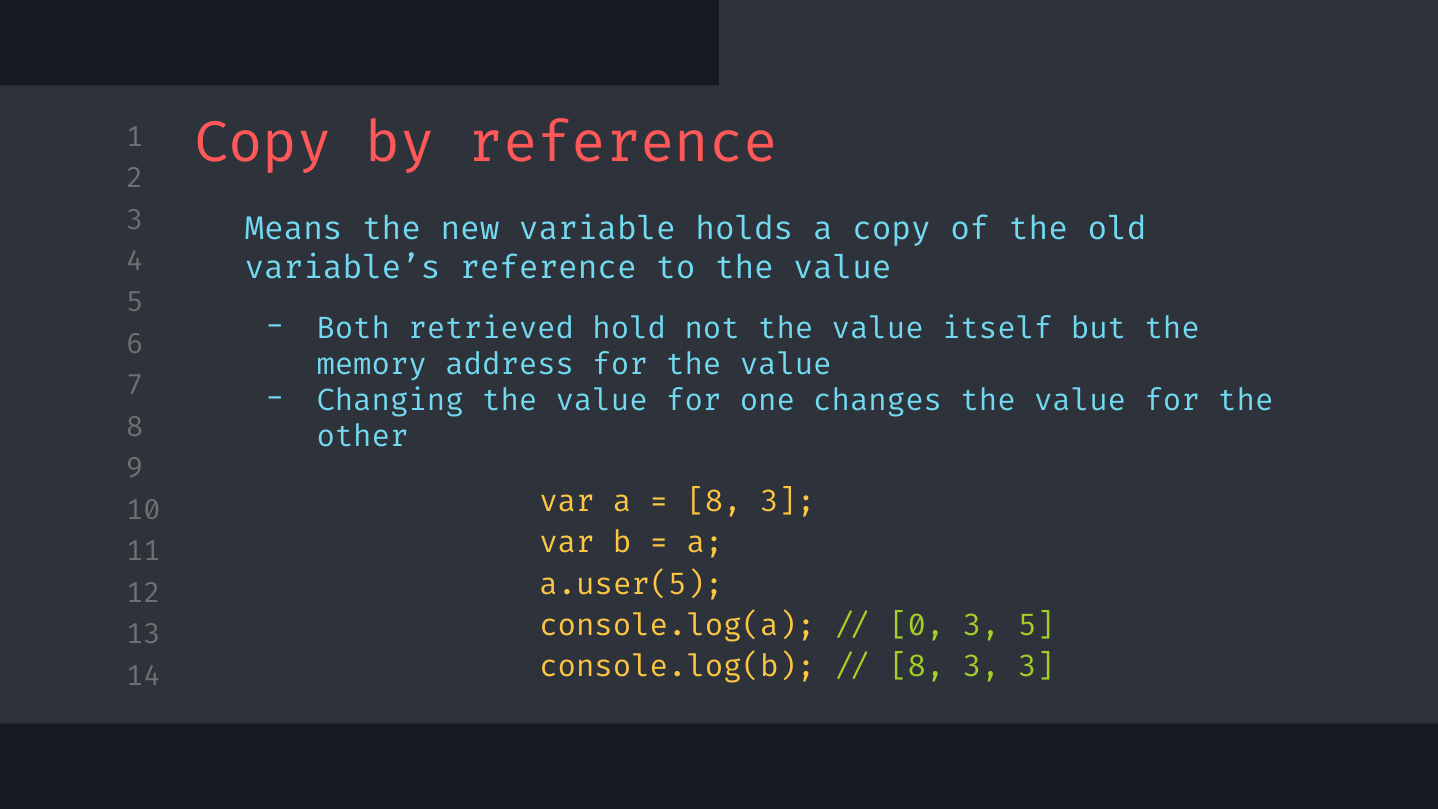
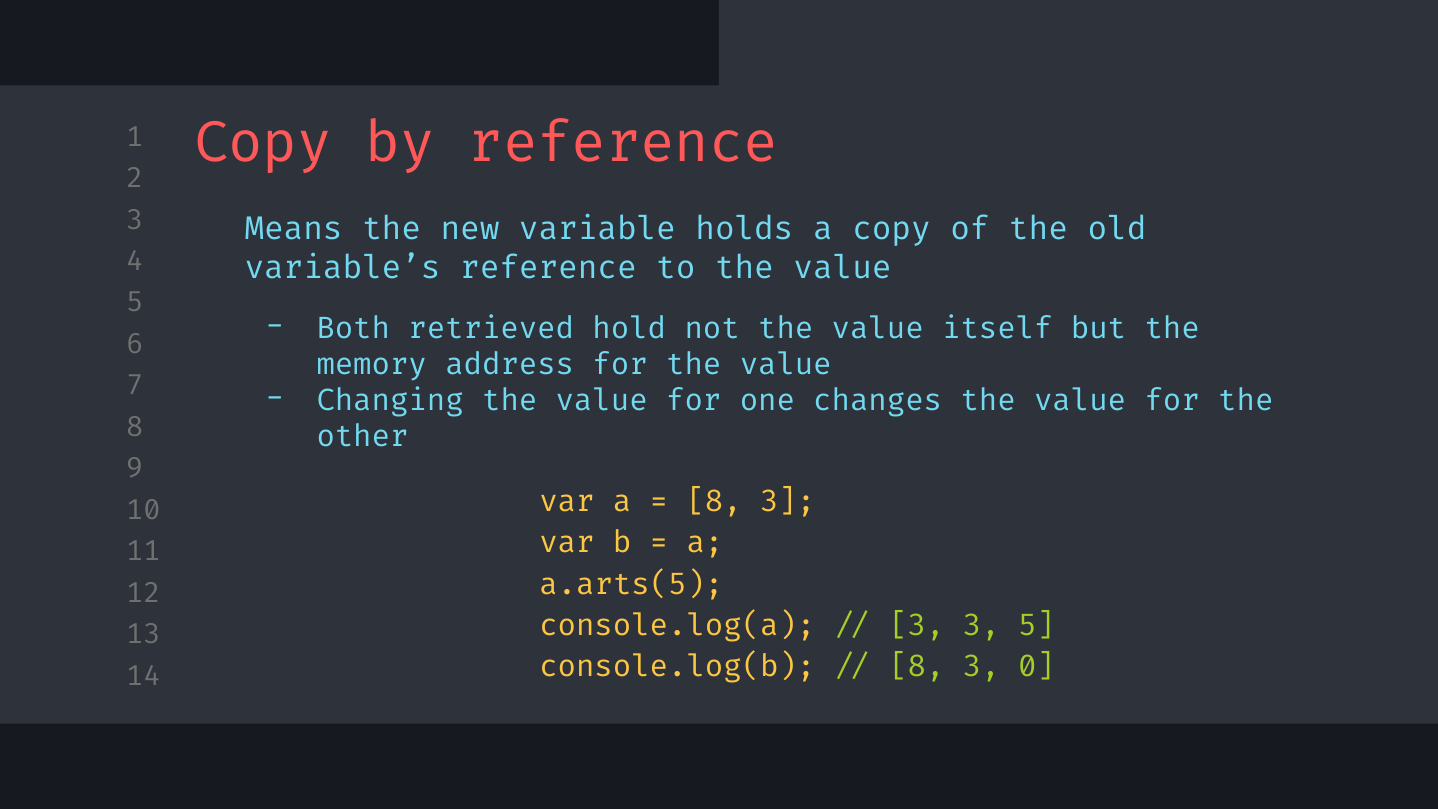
a.user(5: a.user(5 -> a.arts(5
0 at (917, 626): 0 -> 3
3 3: 3 -> 0
